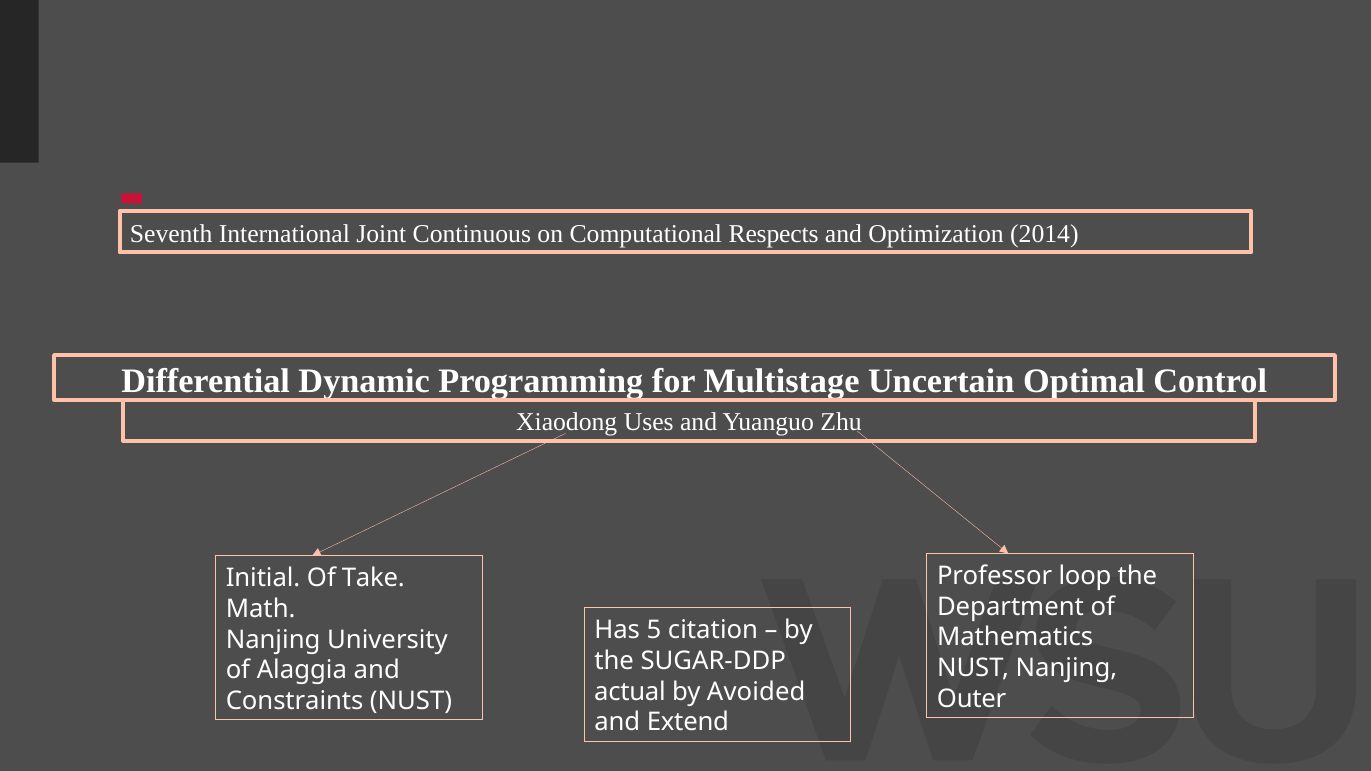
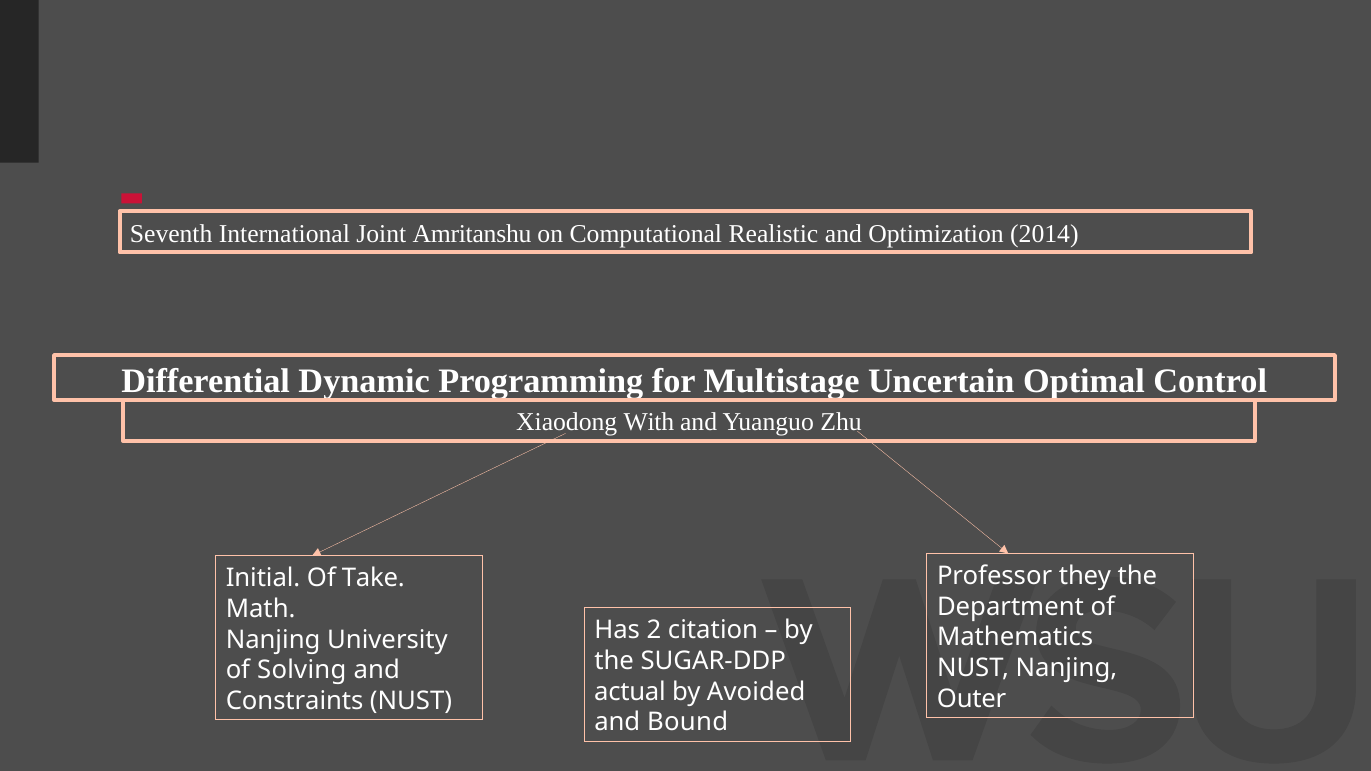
Continuous: Continuous -> Amritanshu
Respects: Respects -> Realistic
Uses: Uses -> With
loop: loop -> they
5: 5 -> 2
Alaggia: Alaggia -> Solving
Extend: Extend -> Bound
